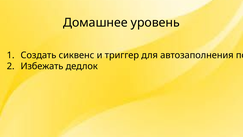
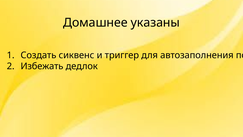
уровень: уровень -> указаны
